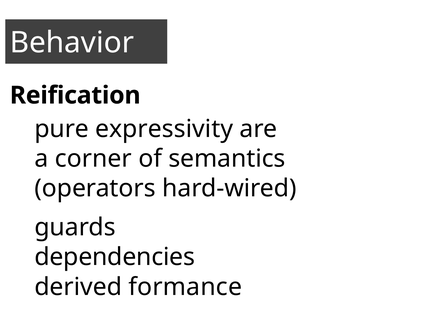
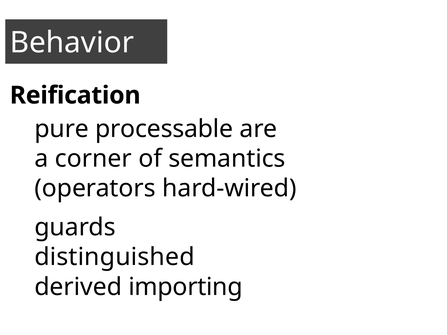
expressivity: expressivity -> processable
dependencies: dependencies -> distinguished
formance: formance -> importing
